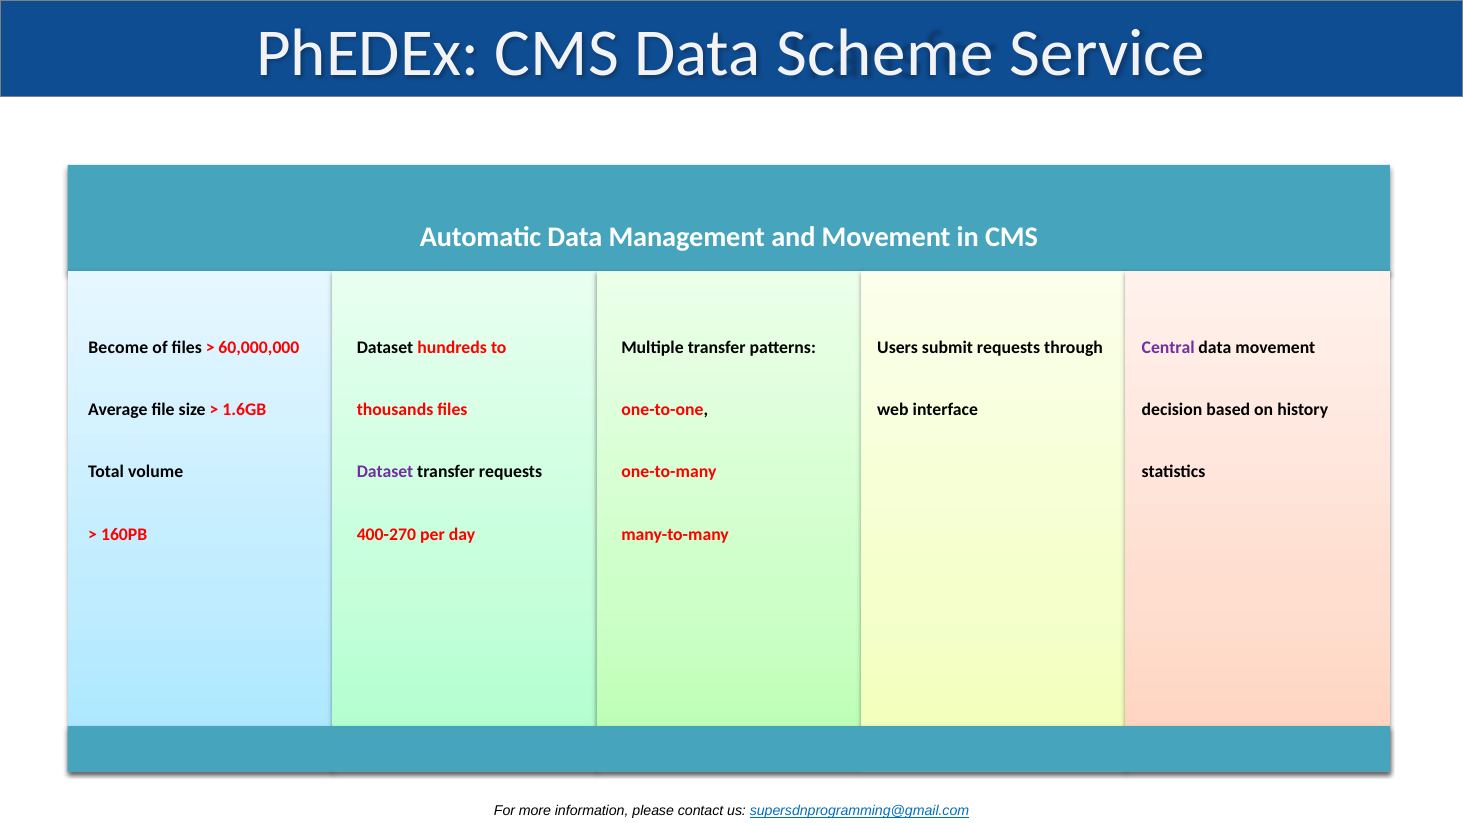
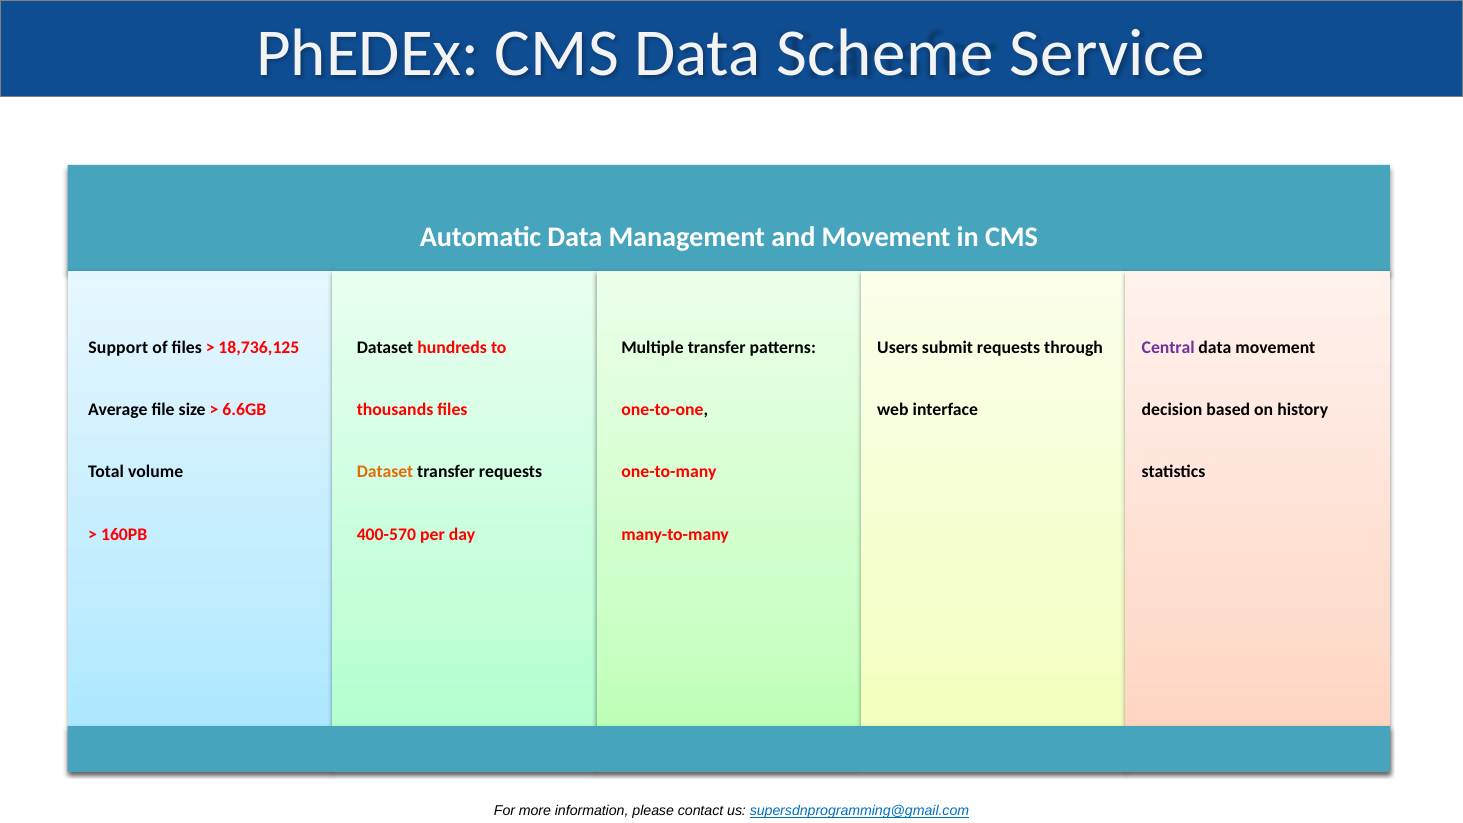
Become: Become -> Support
60,000,000: 60,000,000 -> 18,736,125
1.6GB: 1.6GB -> 6.6GB
Dataset at (385, 472) colour: purple -> orange
400-270: 400-270 -> 400-570
